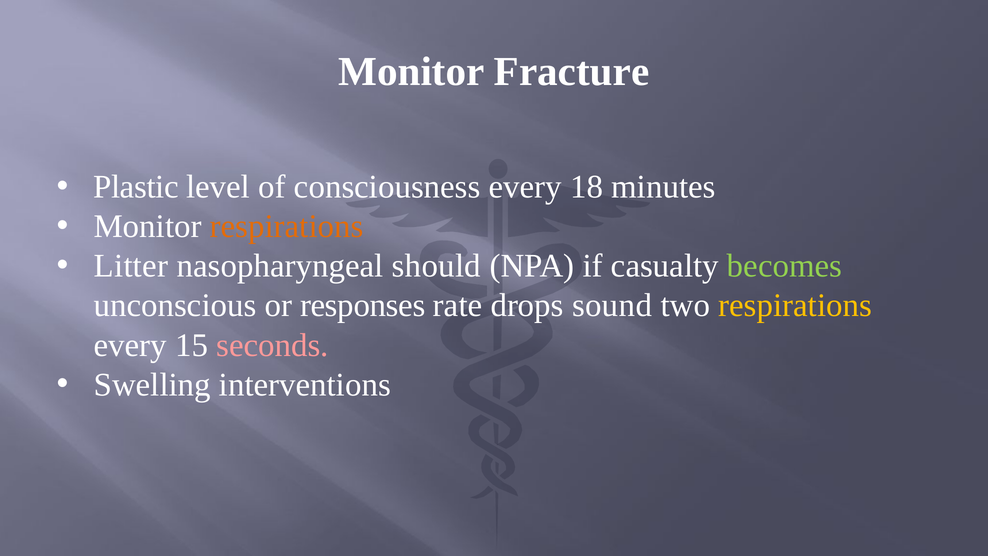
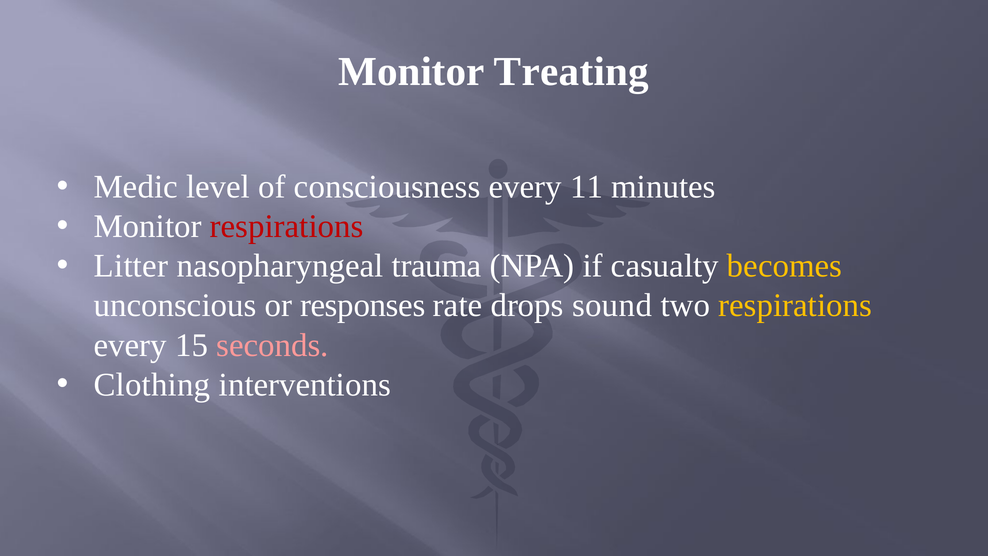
Fracture: Fracture -> Treating
Plastic: Plastic -> Medic
18: 18 -> 11
respirations at (287, 226) colour: orange -> red
should: should -> trauma
becomes colour: light green -> yellow
Swelling: Swelling -> Clothing
